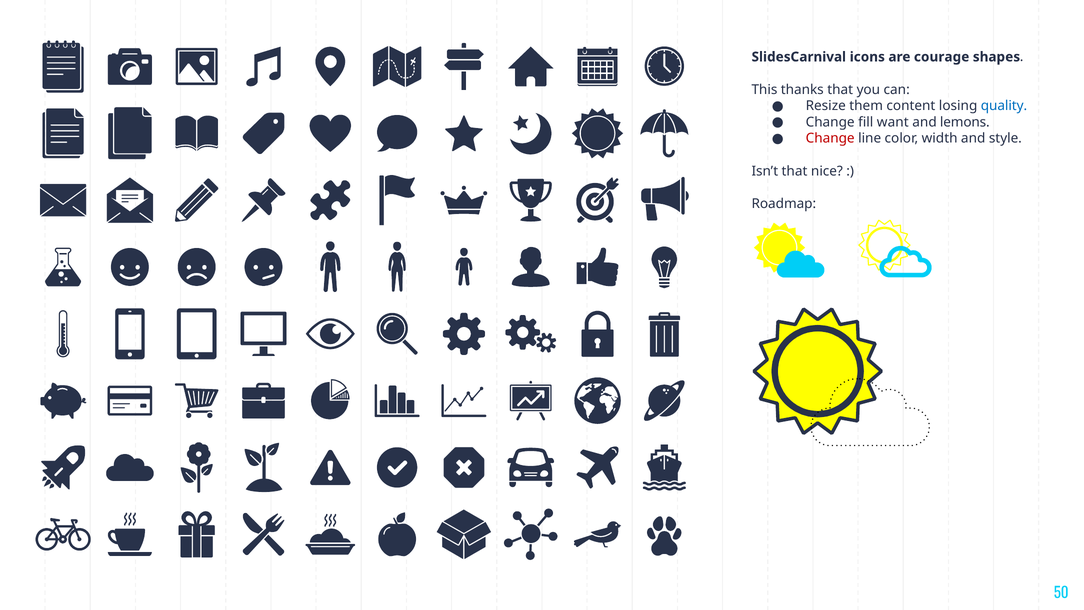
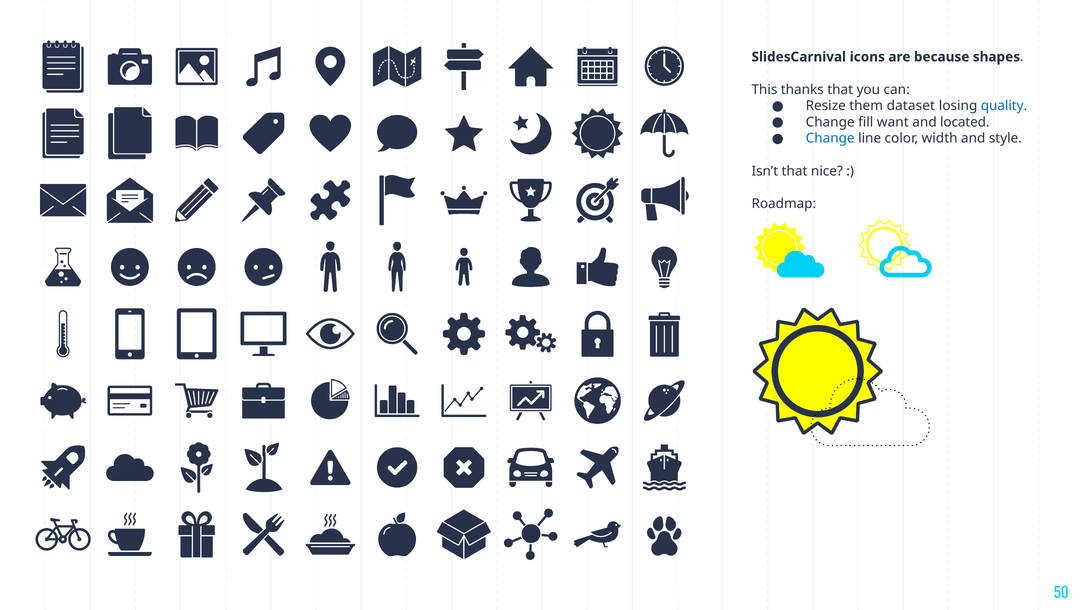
courage: courage -> because
content: content -> dataset
lemons: lemons -> located
Change at (830, 138) colour: red -> blue
